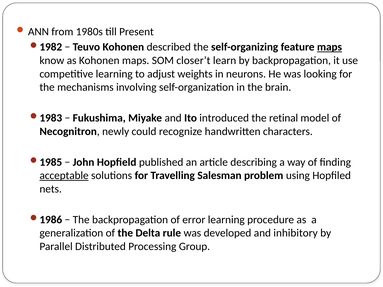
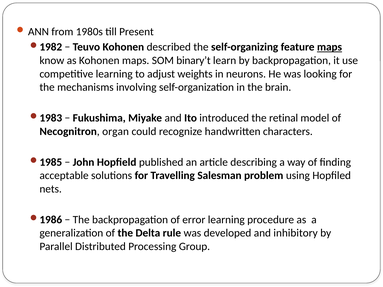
closer’t: closer’t -> binary’t
newly: newly -> organ
acceptable underline: present -> none
